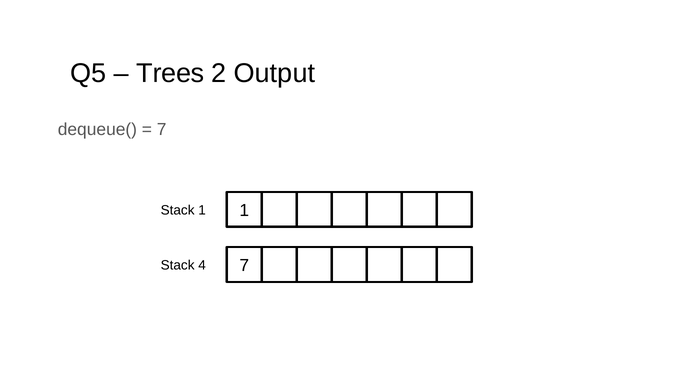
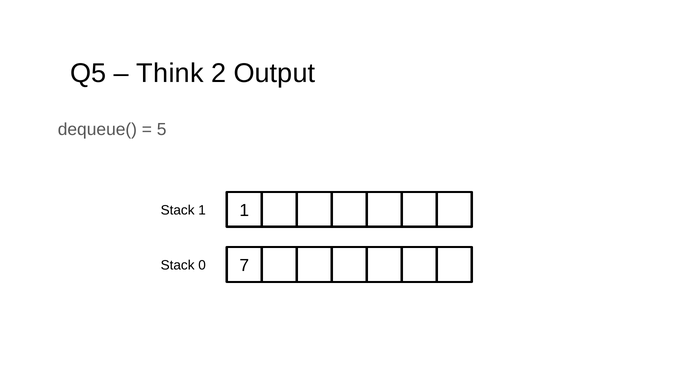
Trees: Trees -> Think
7 at (162, 129): 7 -> 5
4: 4 -> 0
